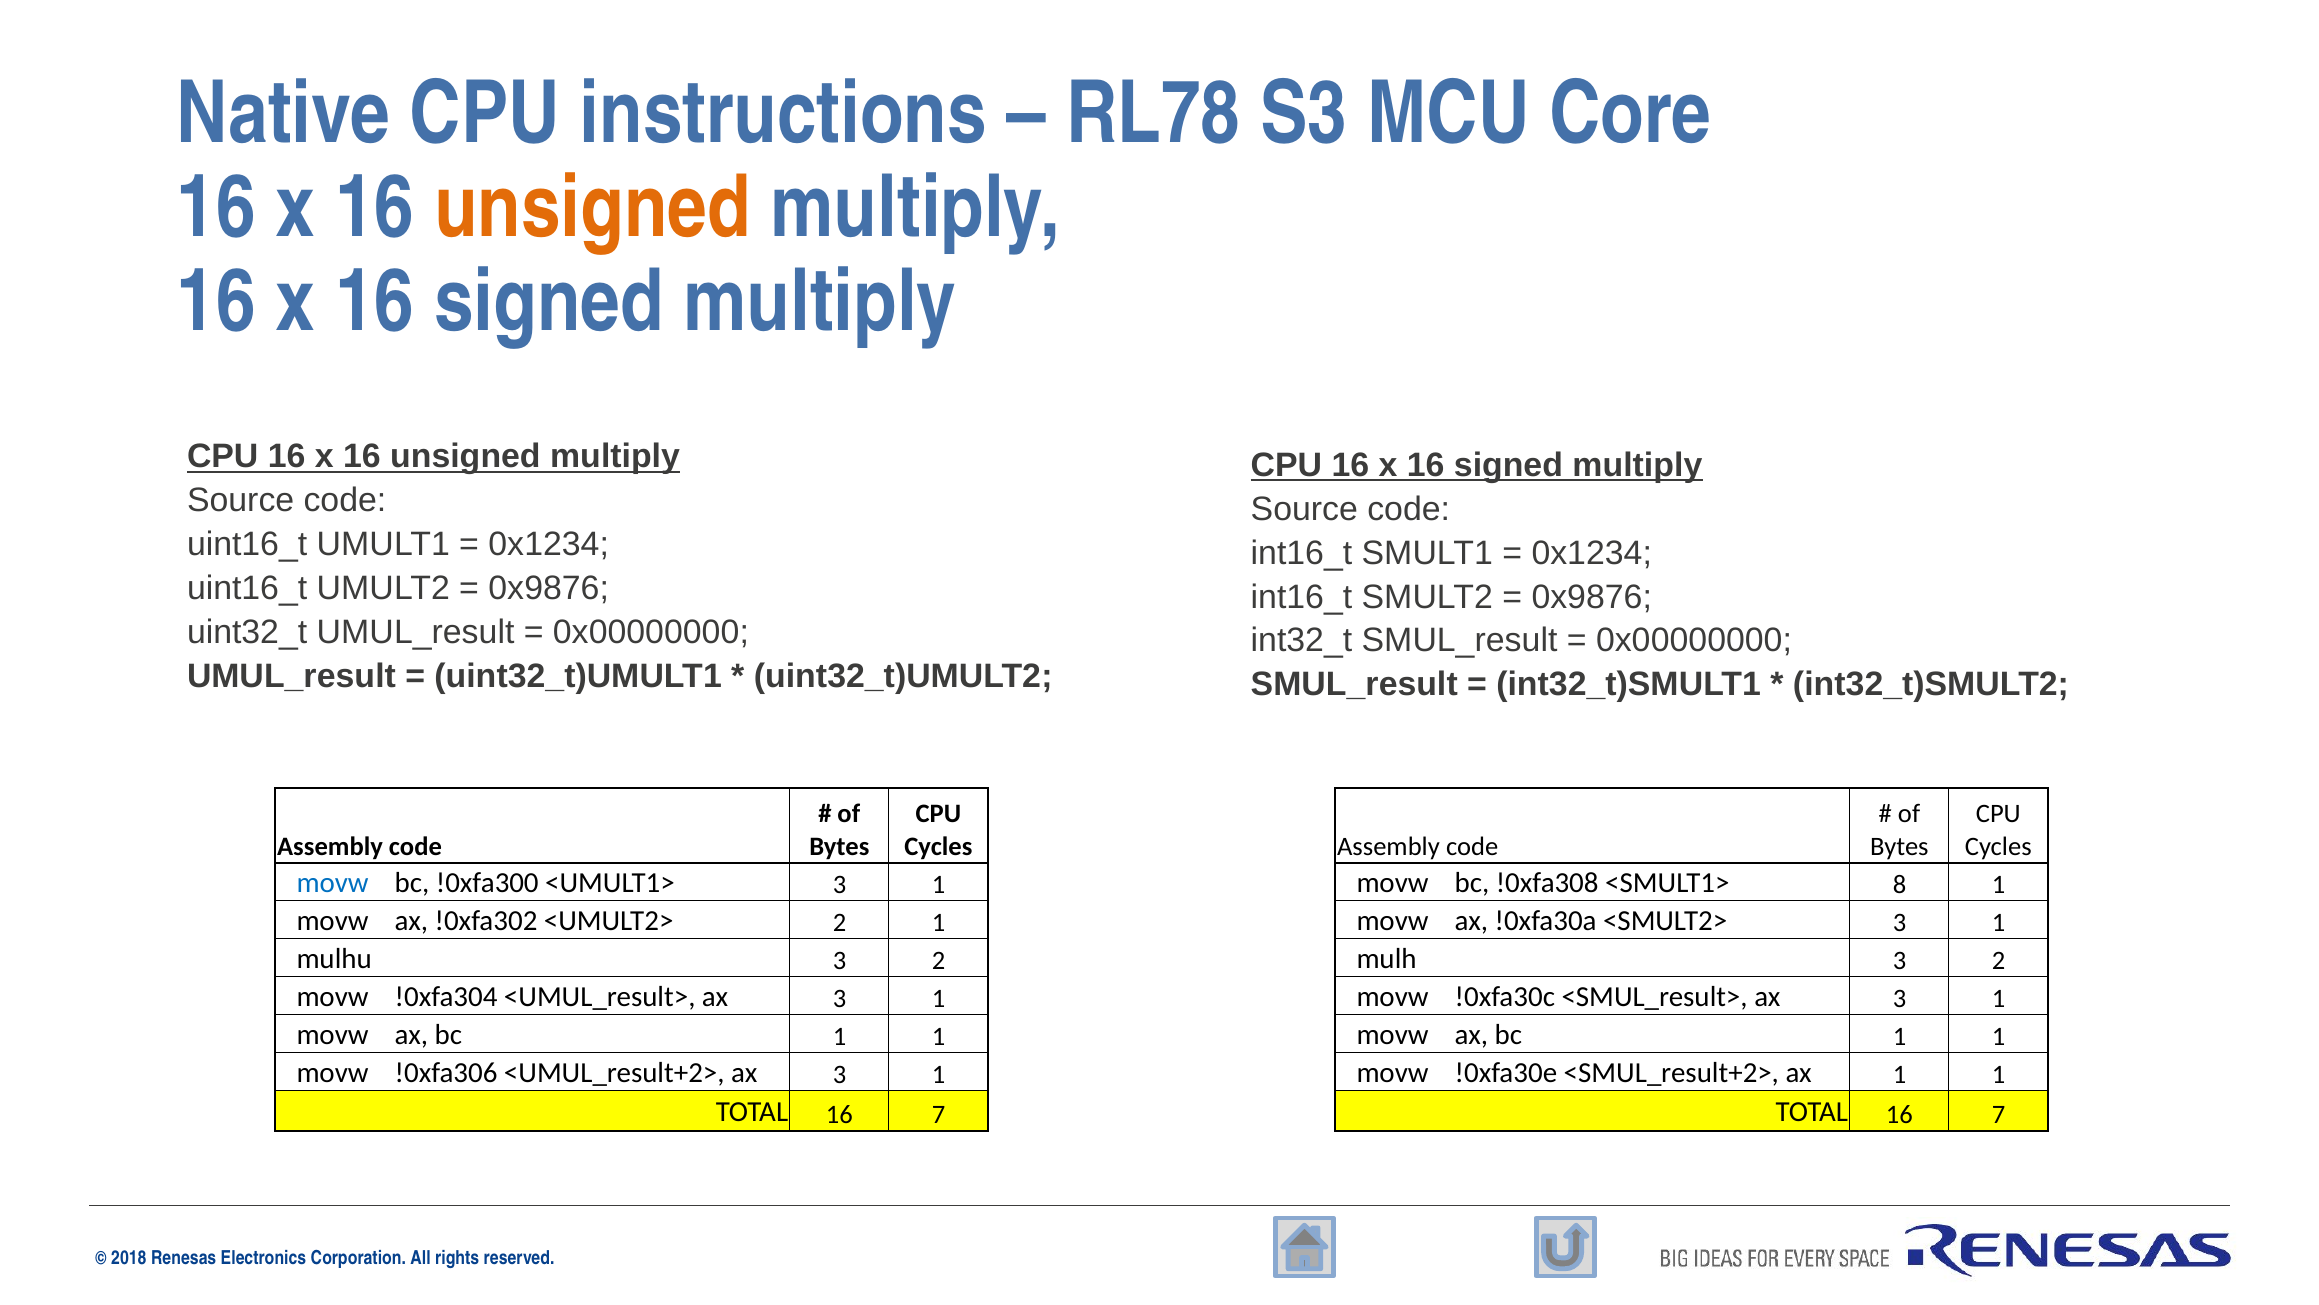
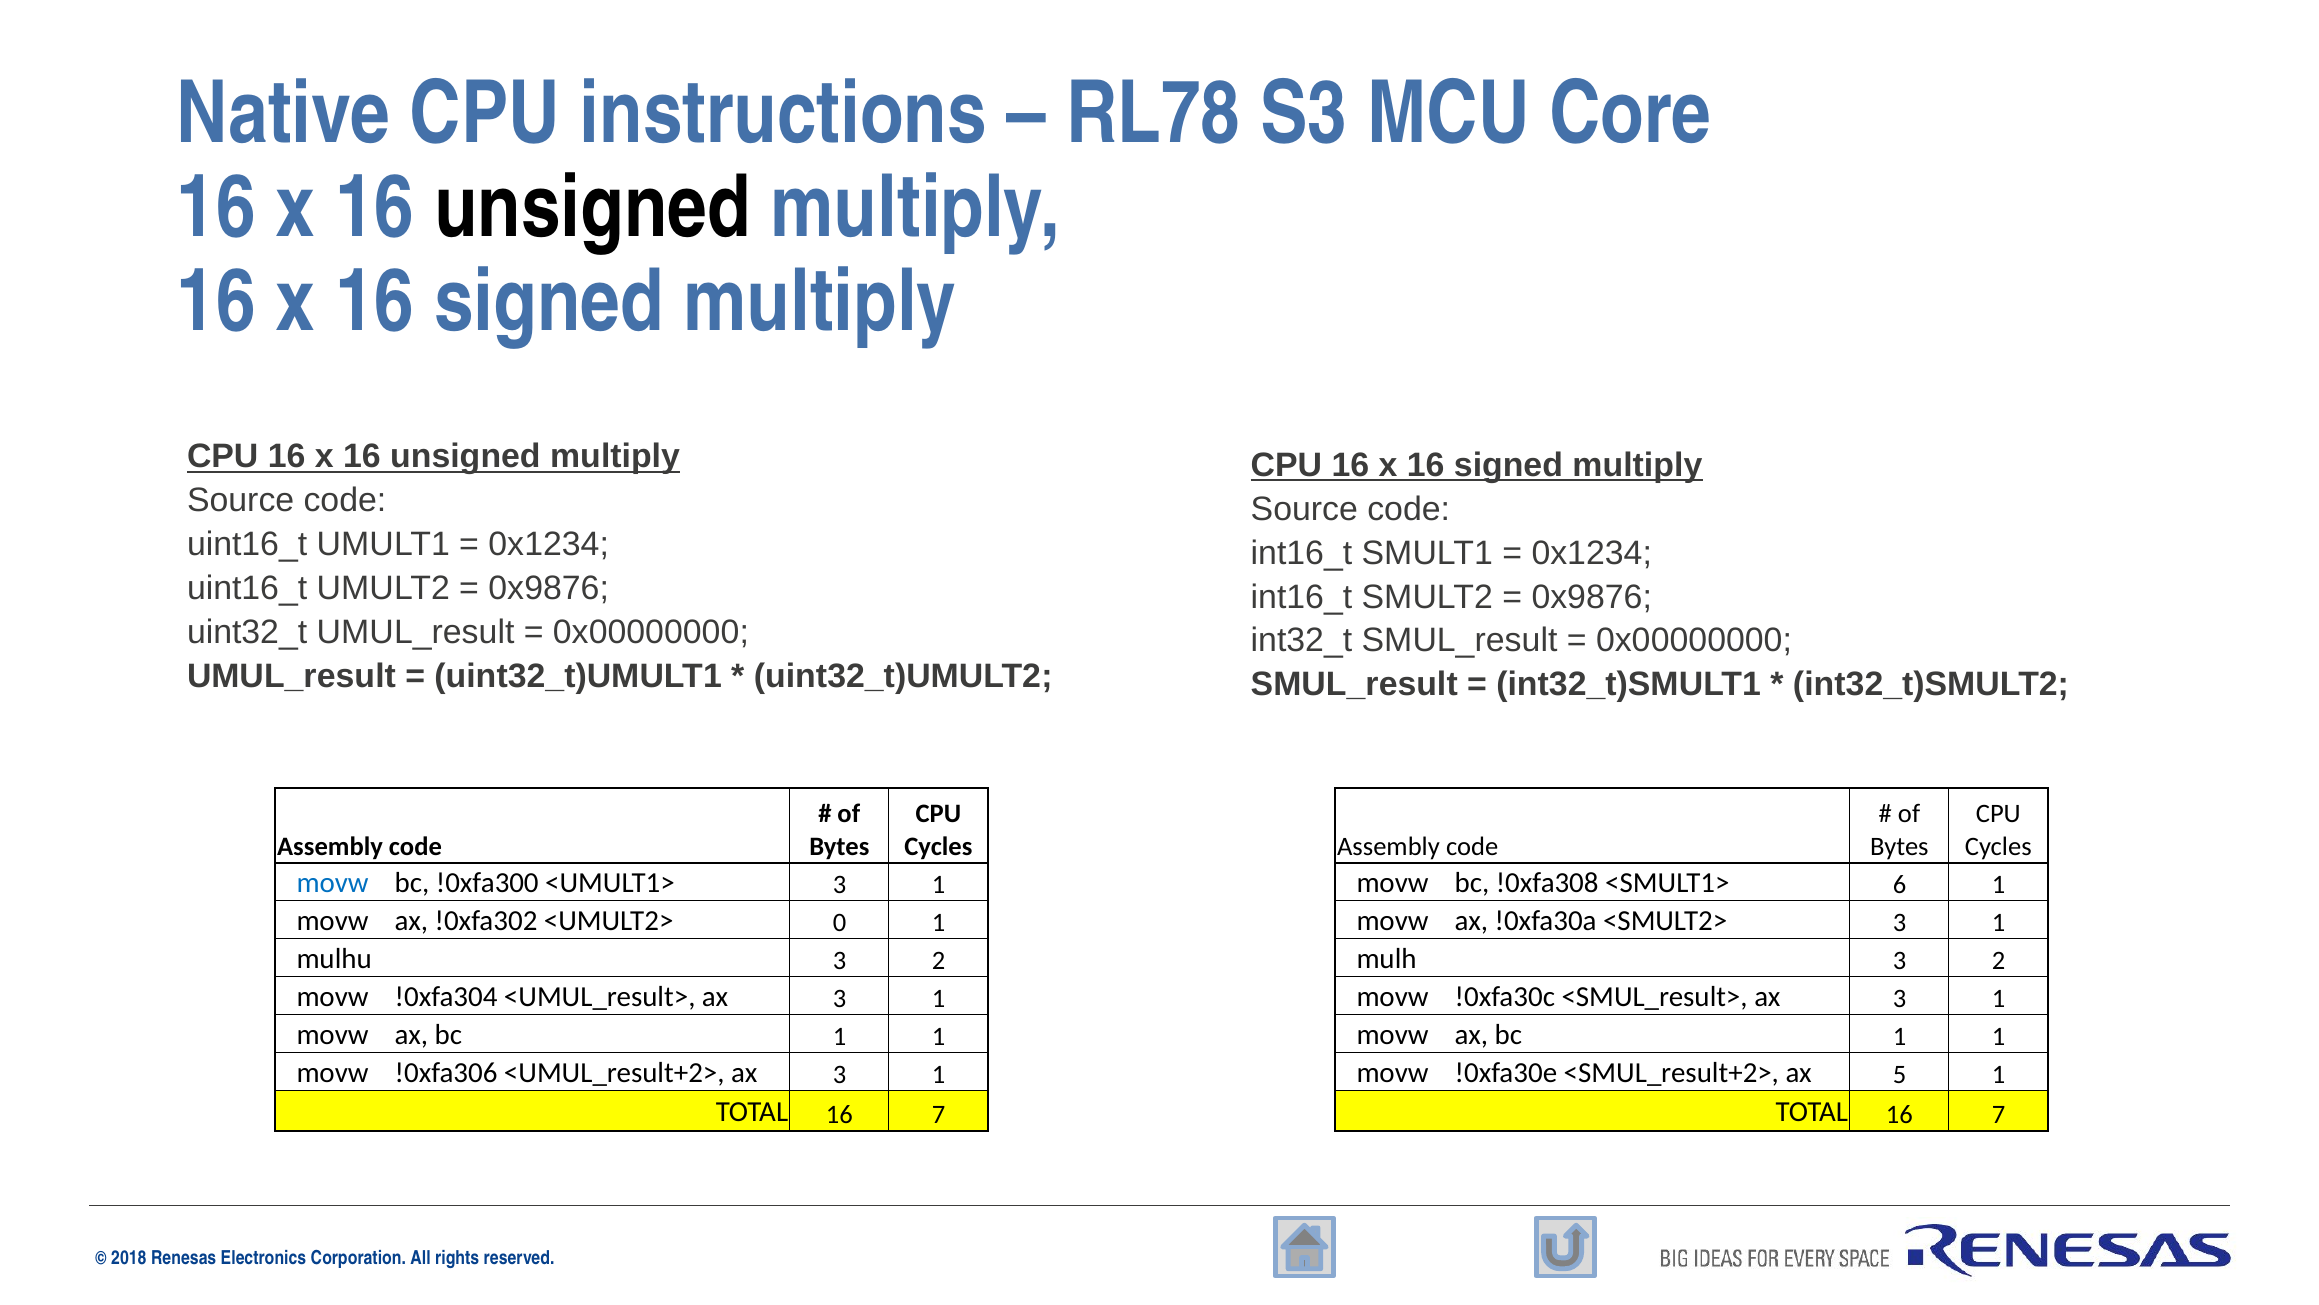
unsigned at (593, 208) colour: orange -> black
8: 8 -> 6
<UMULT2> 2: 2 -> 0
ax 1: 1 -> 5
